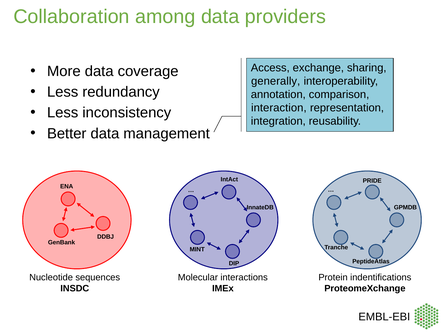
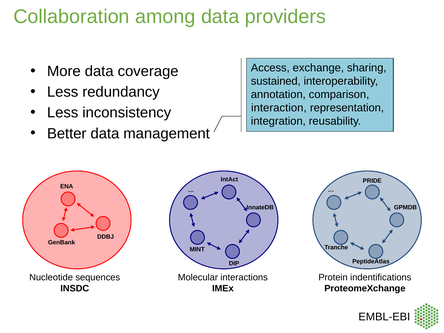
generally: generally -> sustained
